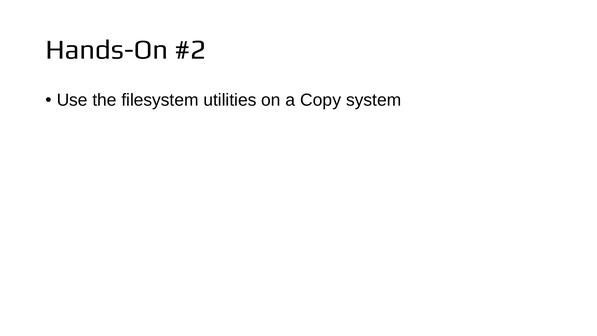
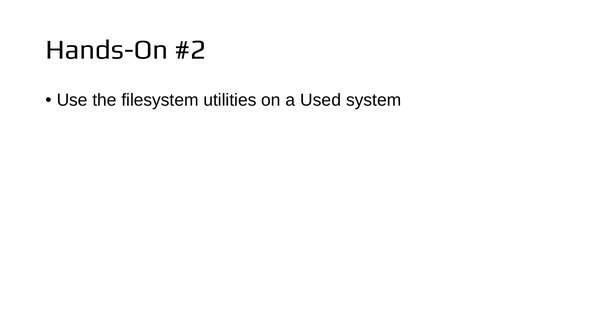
Copy: Copy -> Used
